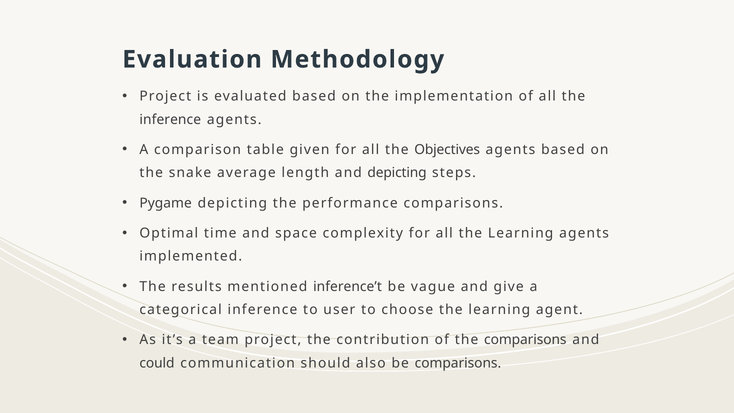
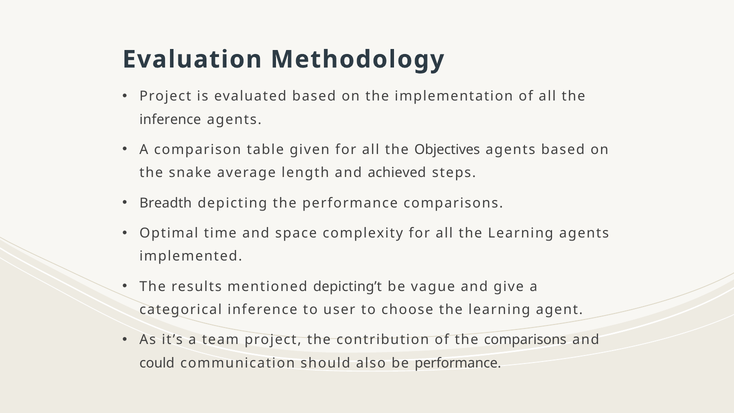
and depicting: depicting -> achieved
Pygame: Pygame -> Breadth
inference’t: inference’t -> depicting’t
be comparisons: comparisons -> performance
